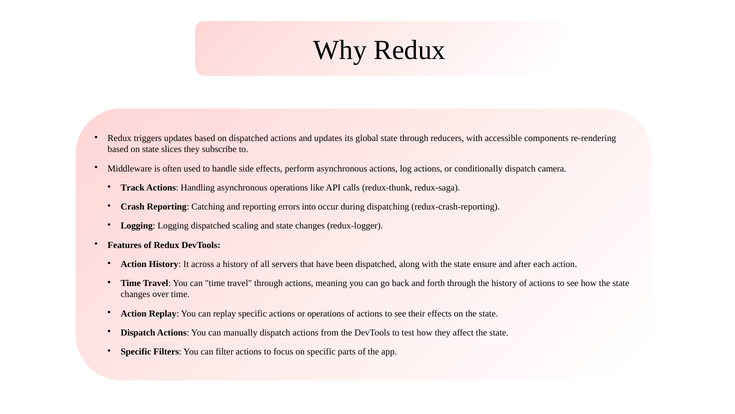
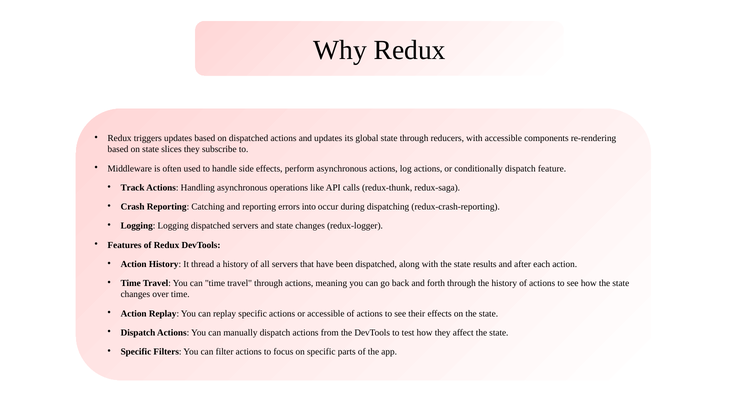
camera: camera -> feature
dispatched scaling: scaling -> servers
across: across -> thread
ensure: ensure -> results
or operations: operations -> accessible
